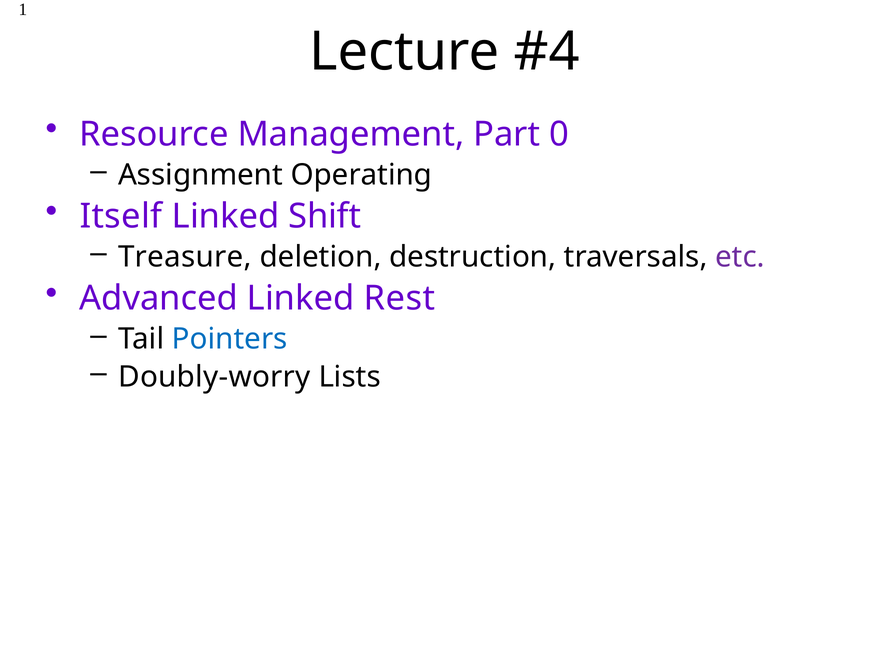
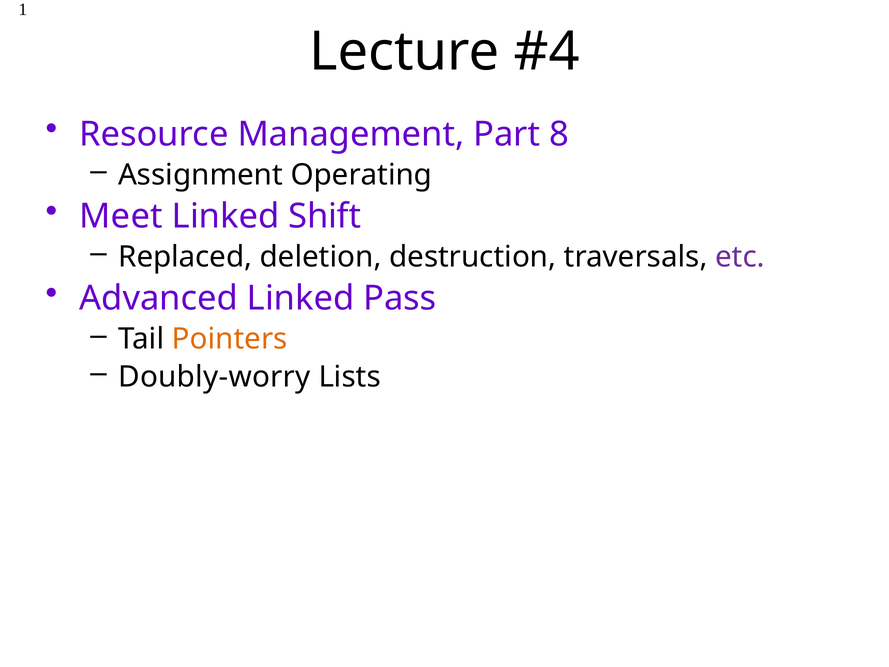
0: 0 -> 8
Itself: Itself -> Meet
Treasure: Treasure -> Replaced
Rest: Rest -> Pass
Pointers colour: blue -> orange
